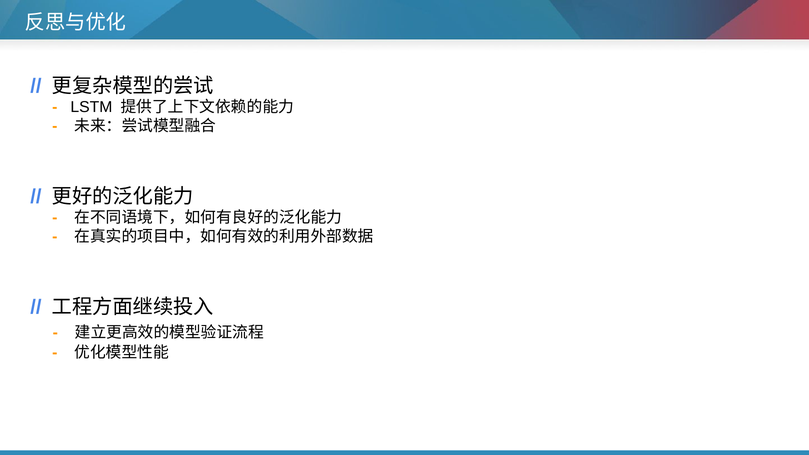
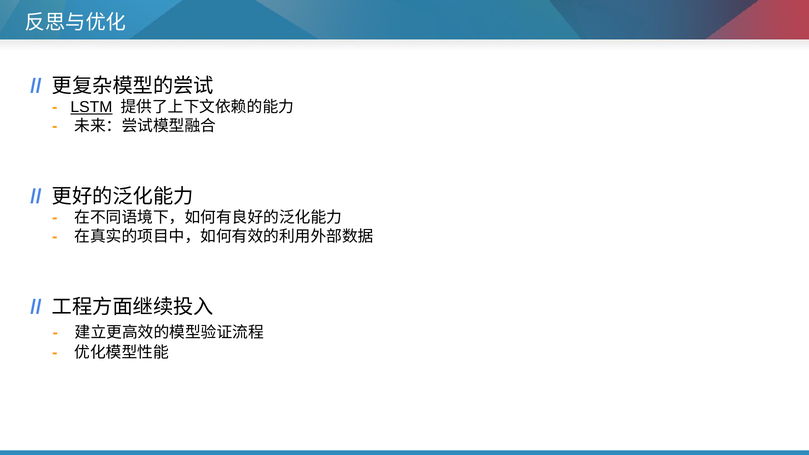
LSTM underline: none -> present
